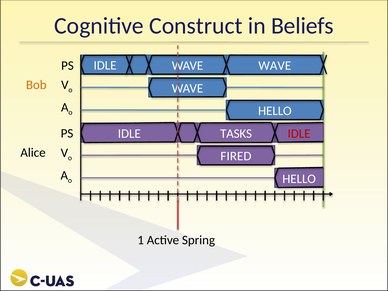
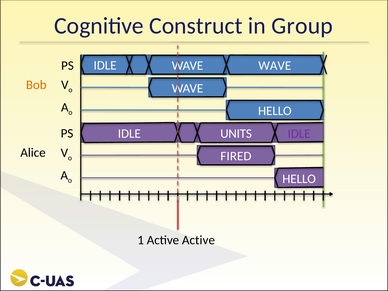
Beliefs: Beliefs -> Group
TASKS: TASKS -> UNITS
IDLE at (299, 134) colour: red -> purple
Active Spring: Spring -> Active
